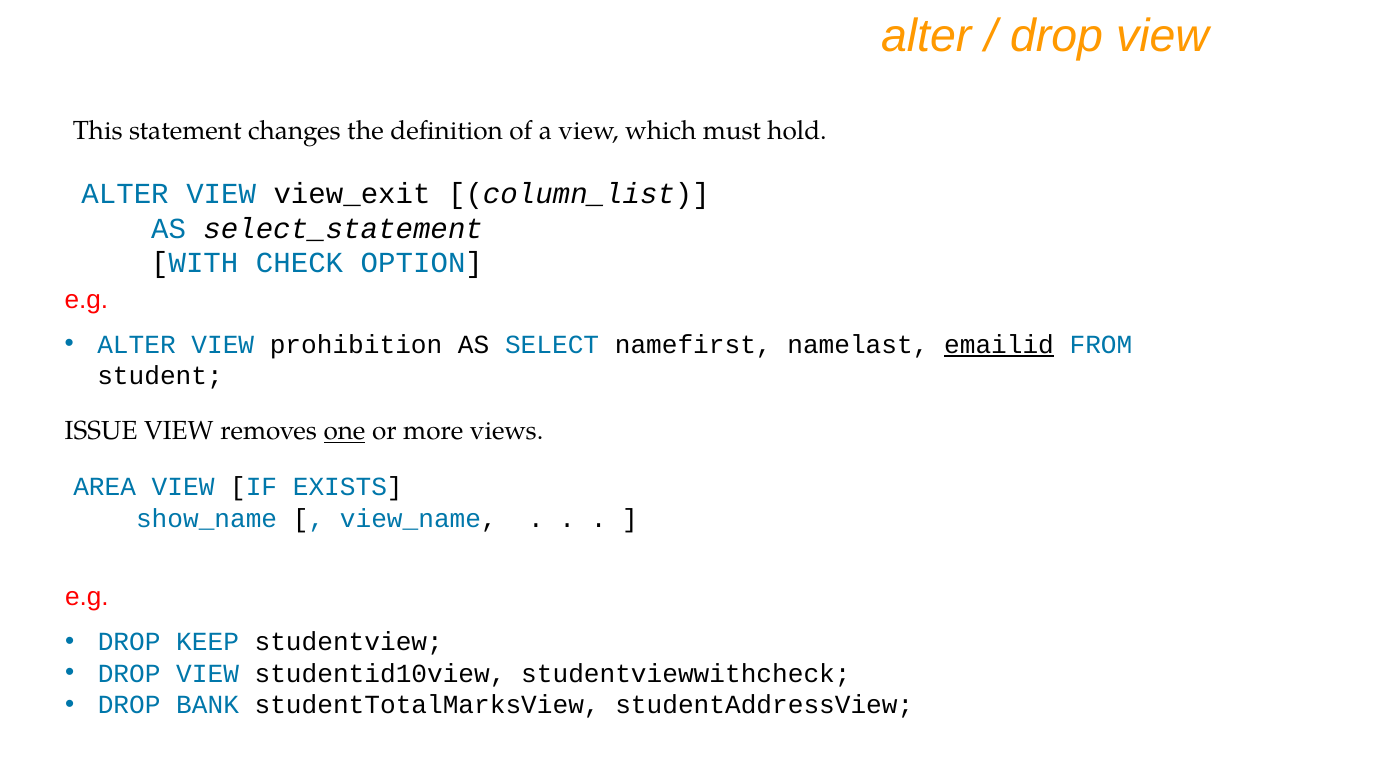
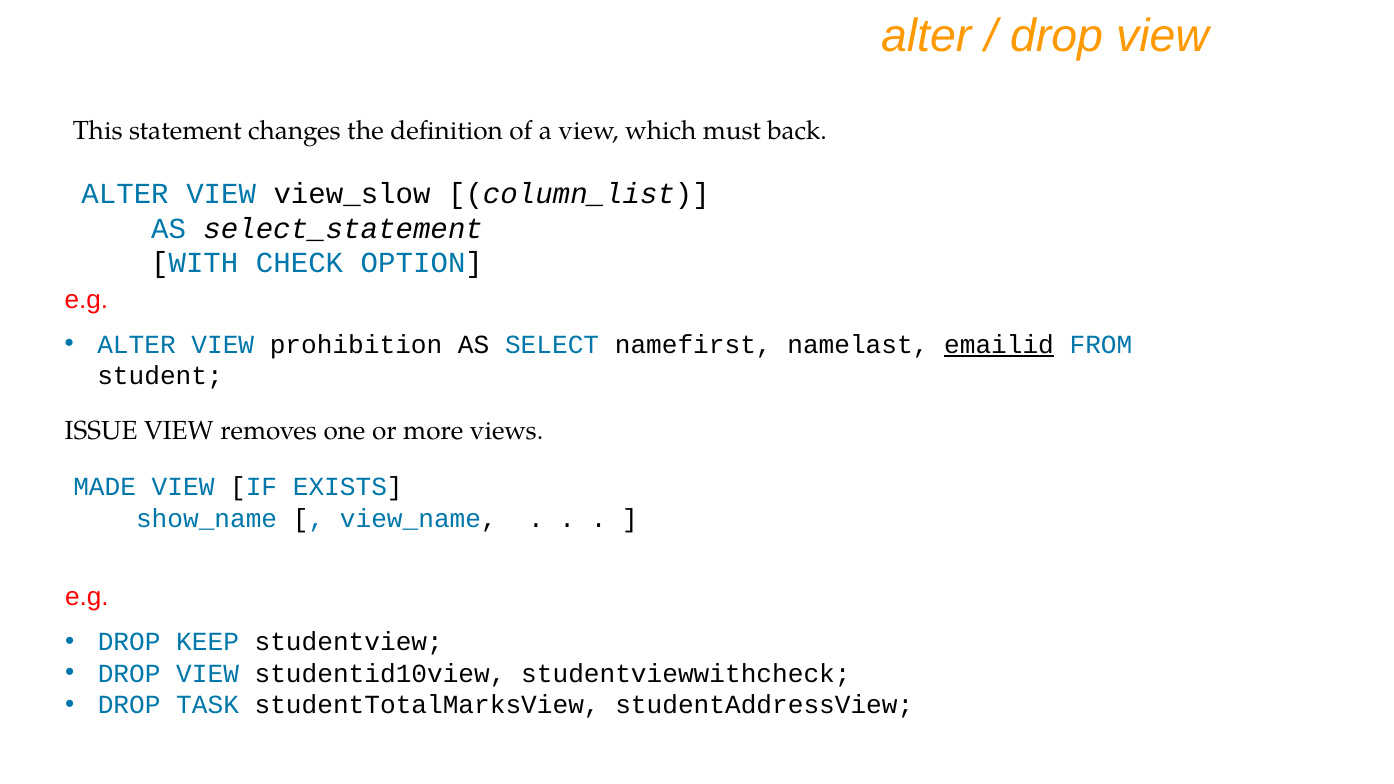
hold: hold -> back
view_exit: view_exit -> view_slow
one underline: present -> none
AREA: AREA -> MADE
BANK: BANK -> TASK
